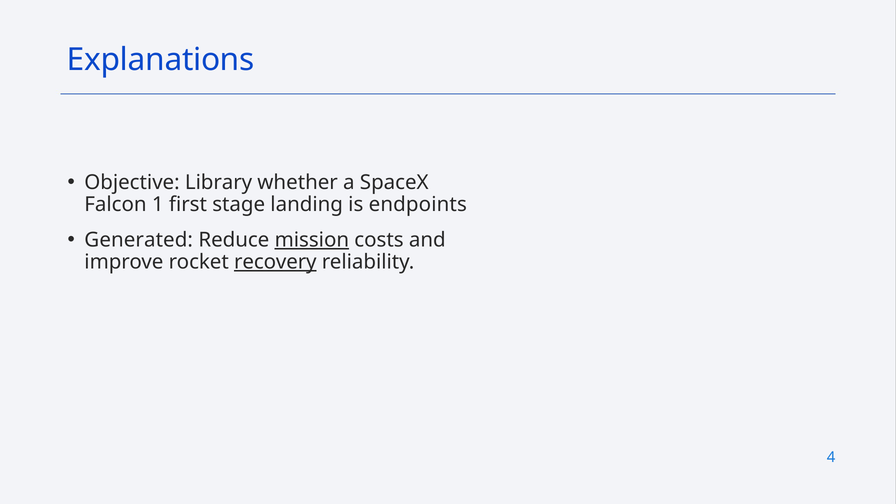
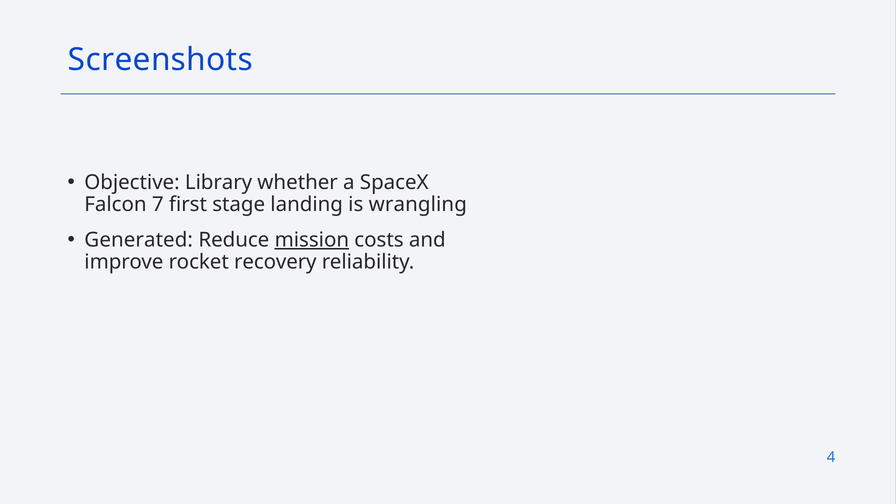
Explanations: Explanations -> Screenshots
1: 1 -> 7
endpoints: endpoints -> wrangling
recovery underline: present -> none
